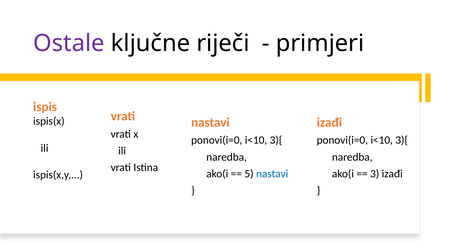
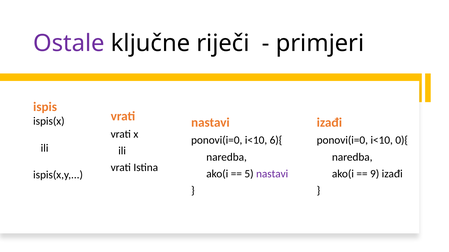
3){ at (276, 141): 3){ -> 6){
3){ at (402, 141): 3){ -> 0){
nastavi at (272, 174) colour: blue -> purple
3: 3 -> 9
